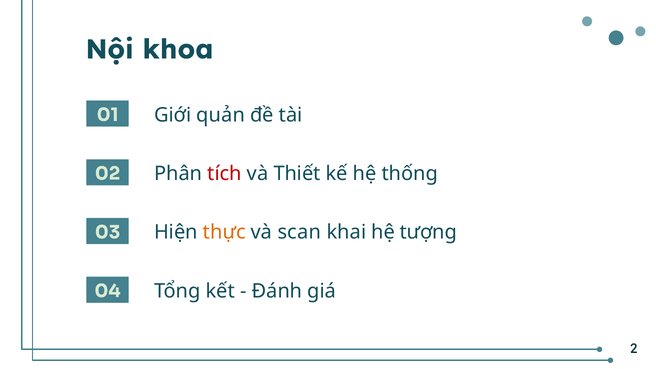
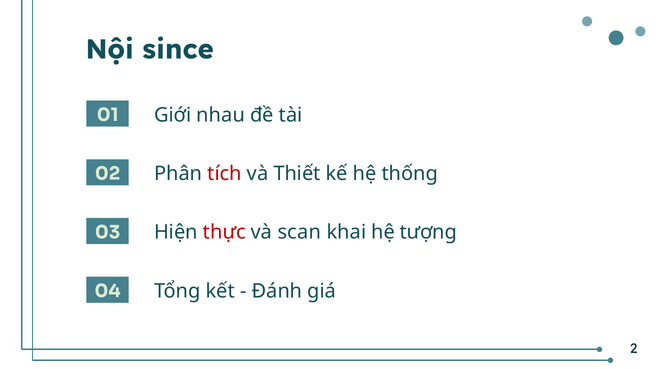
khoa: khoa -> since
quản: quản -> nhau
thực colour: orange -> red
